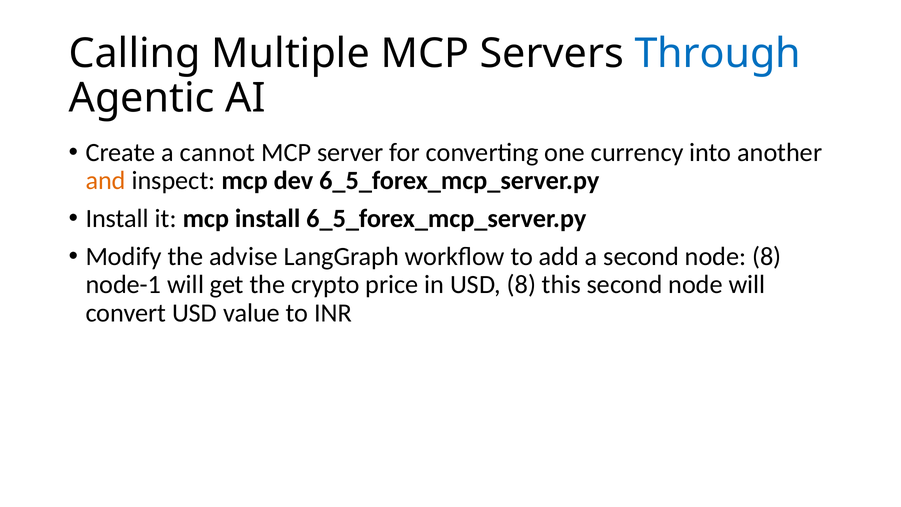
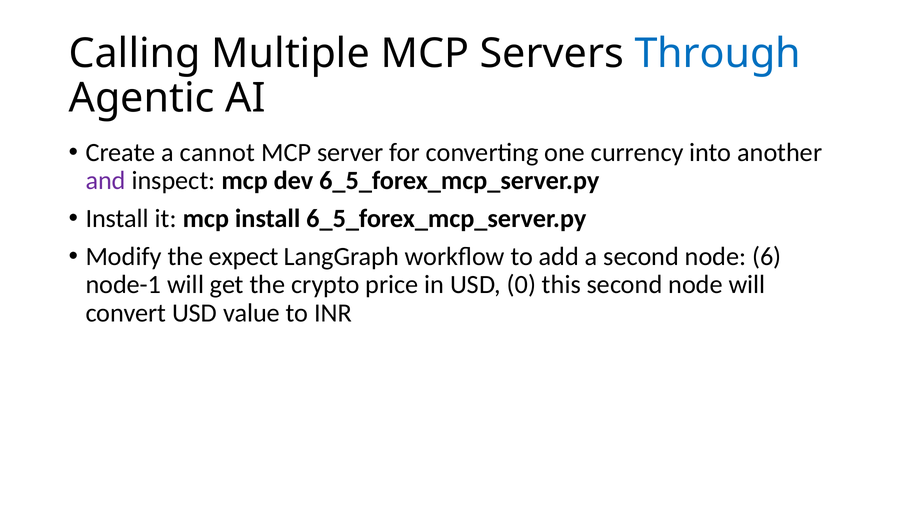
and colour: orange -> purple
advise: advise -> expect
node 8: 8 -> 6
USD 8: 8 -> 0
